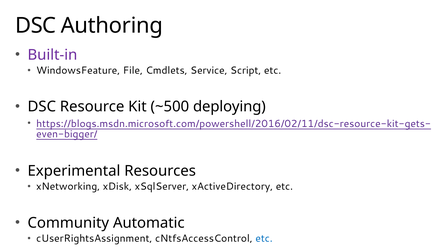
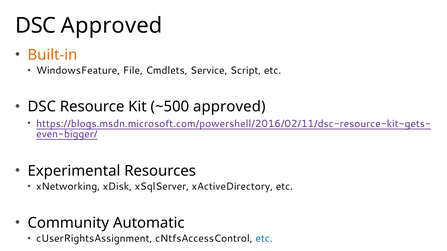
DSC Authoring: Authoring -> Approved
Built-in colour: purple -> orange
~500 deploying: deploying -> approved
